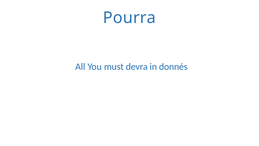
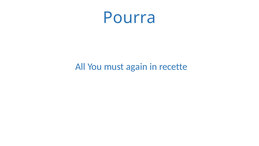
devra: devra -> again
donnés: donnés -> recette
